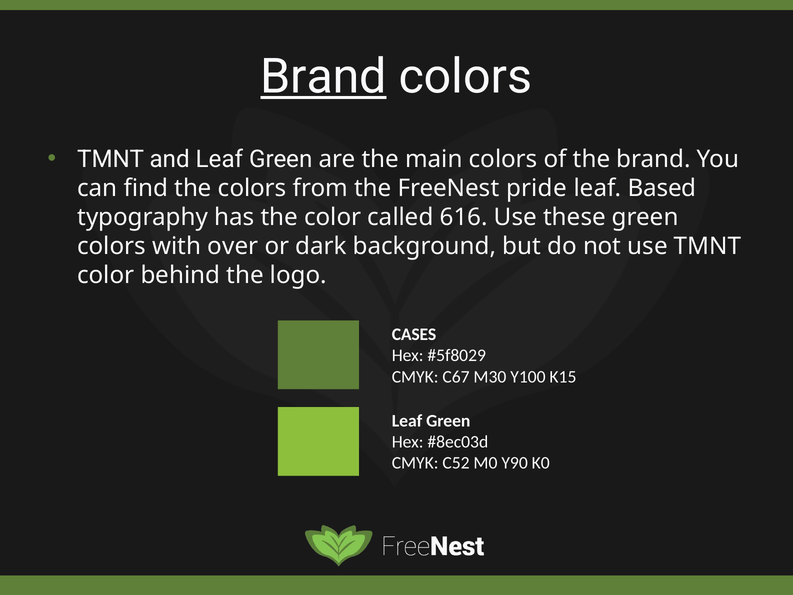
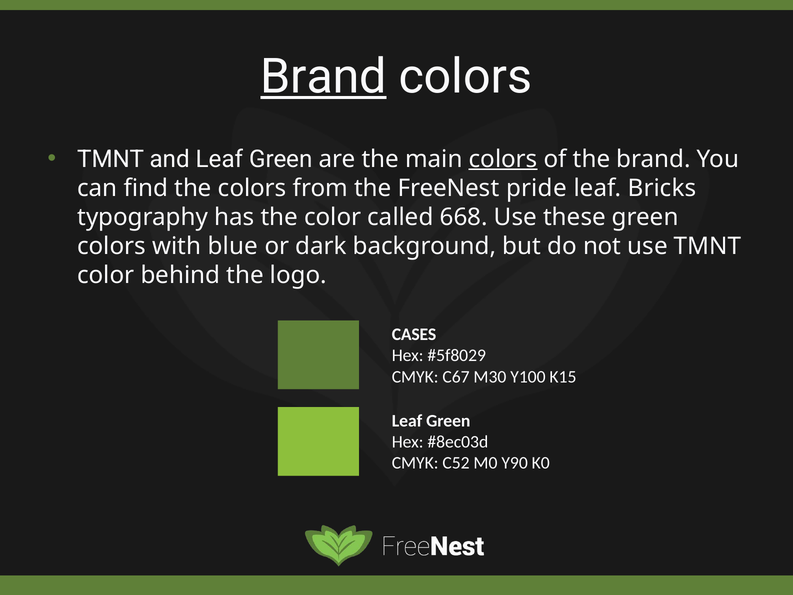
colors at (503, 159) underline: none -> present
Based: Based -> Bricks
616: 616 -> 668
over: over -> blue
